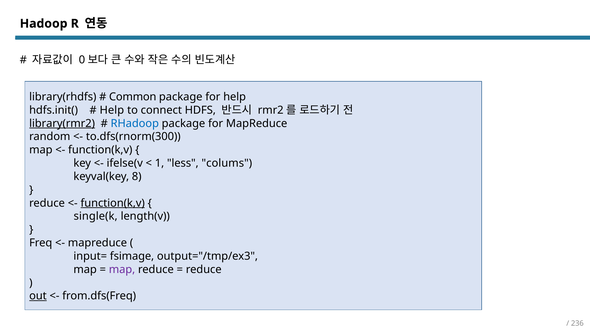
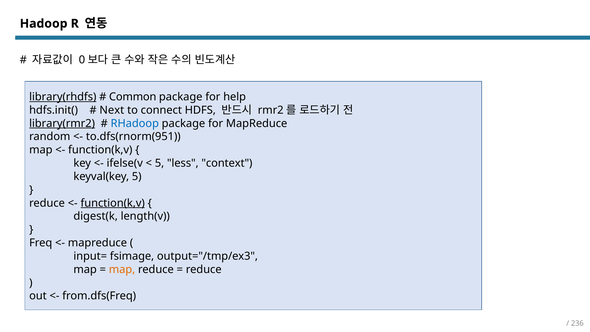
library(rhdfs underline: none -> present
Help at (112, 110): Help -> Next
to.dfs(rnorm(300: to.dfs(rnorm(300 -> to.dfs(rnorm(951
1 at (160, 163): 1 -> 5
colums: colums -> context
keyval(key 8: 8 -> 5
single(k: single(k -> digest(k
map at (122, 269) colour: purple -> orange
out underline: present -> none
